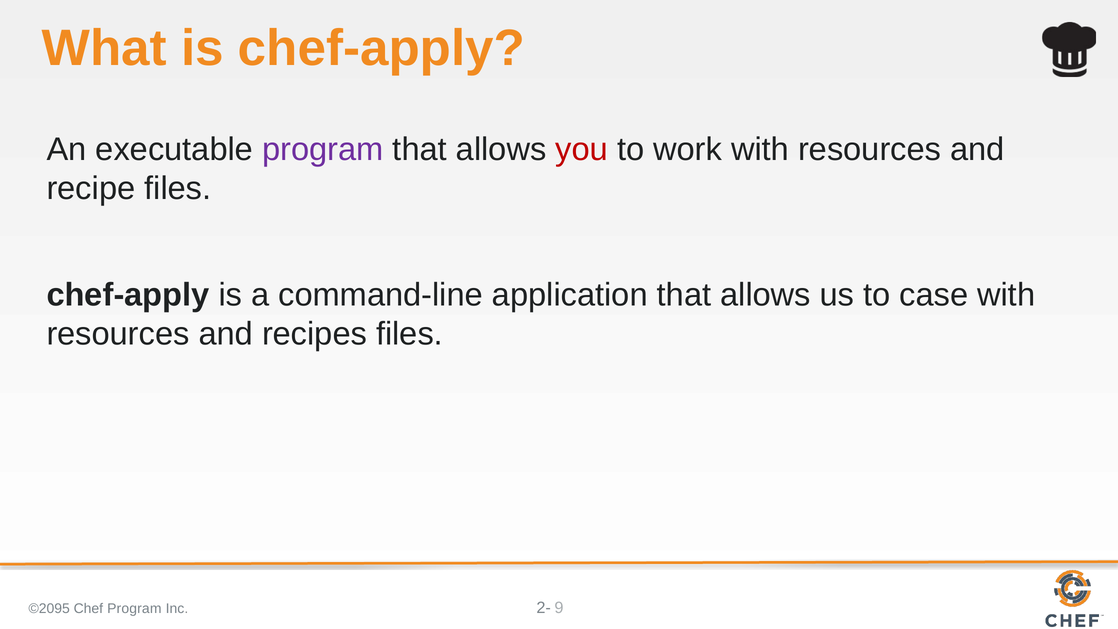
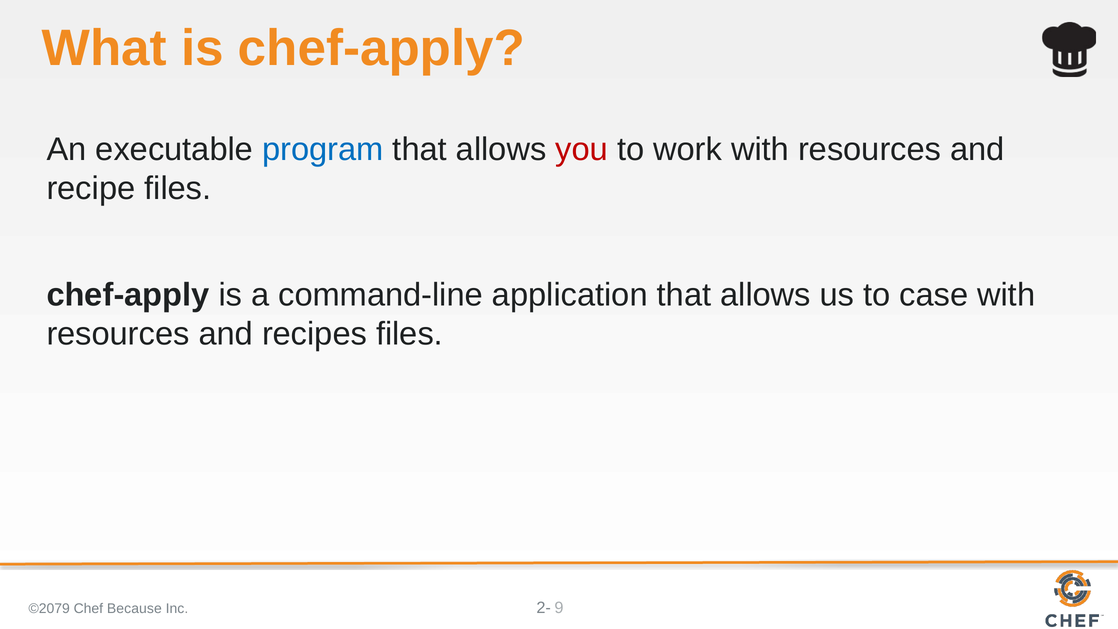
program at (323, 150) colour: purple -> blue
©2095: ©2095 -> ©2079
Chef Program: Program -> Because
